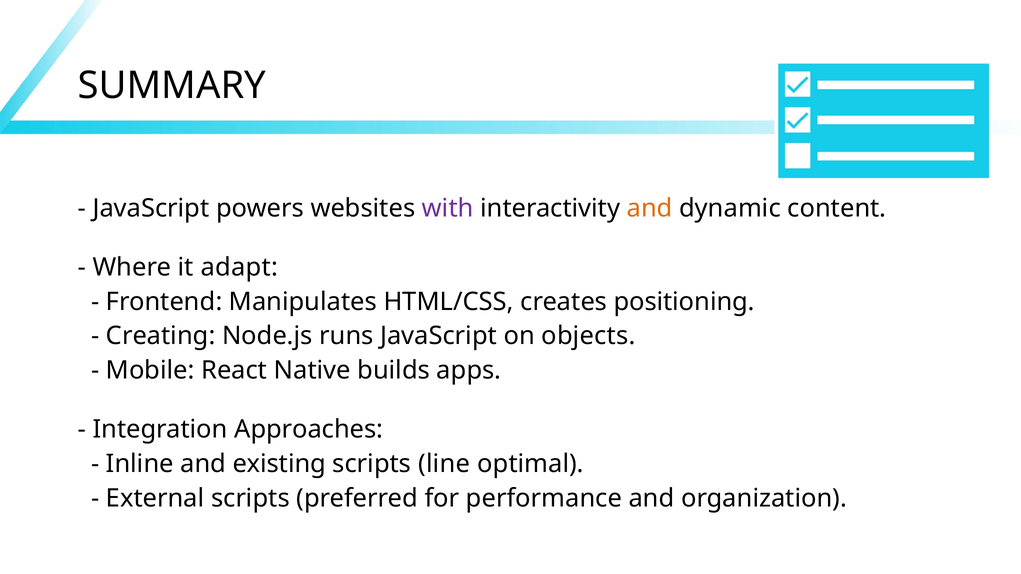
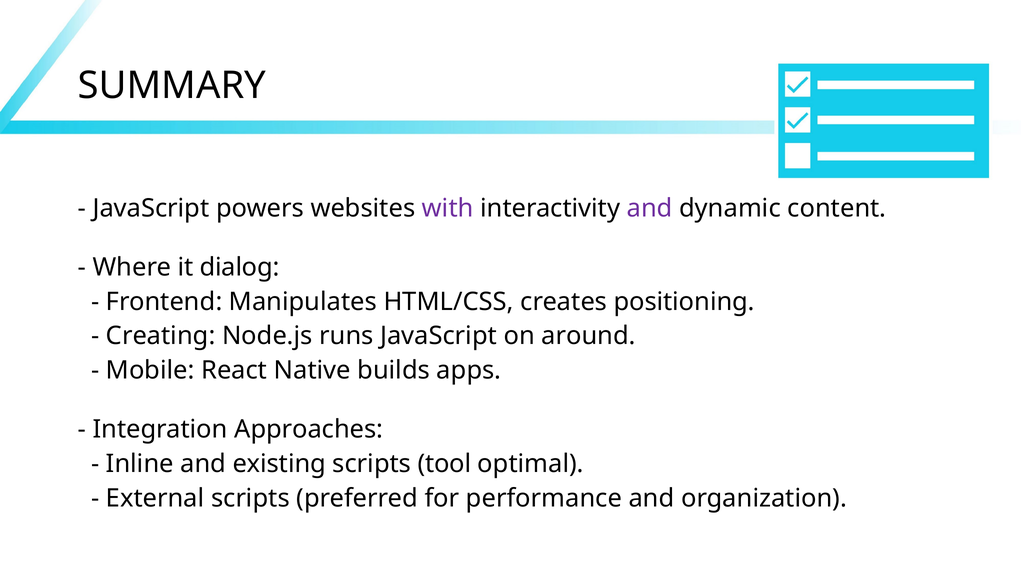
and at (650, 208) colour: orange -> purple
adapt: adapt -> dialog
objects: objects -> around
line: line -> tool
